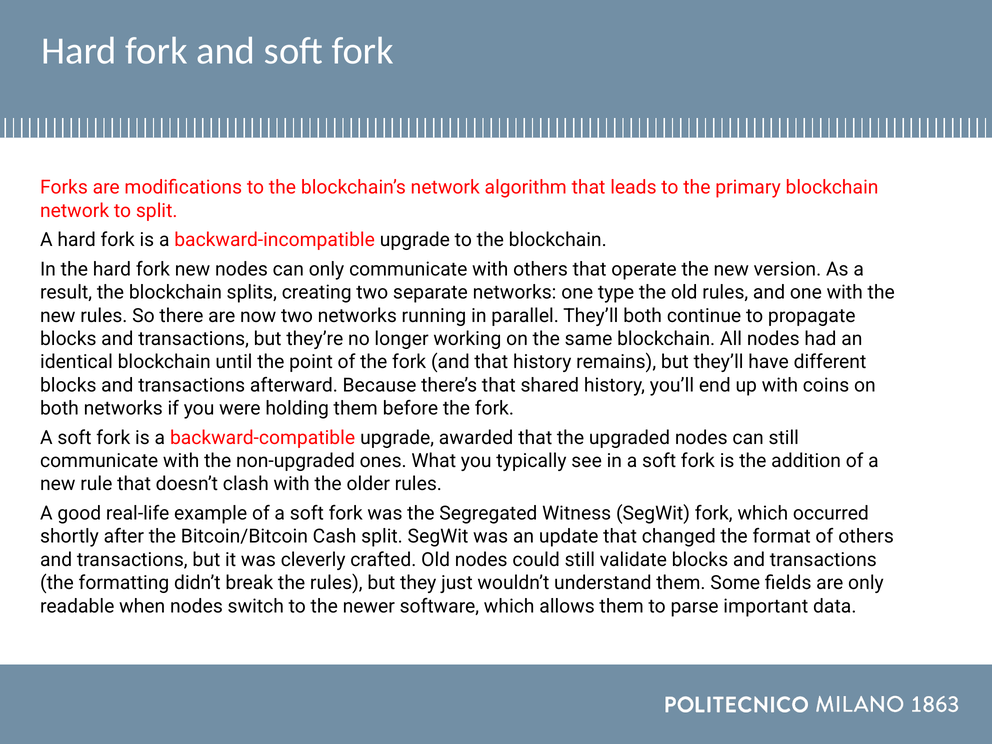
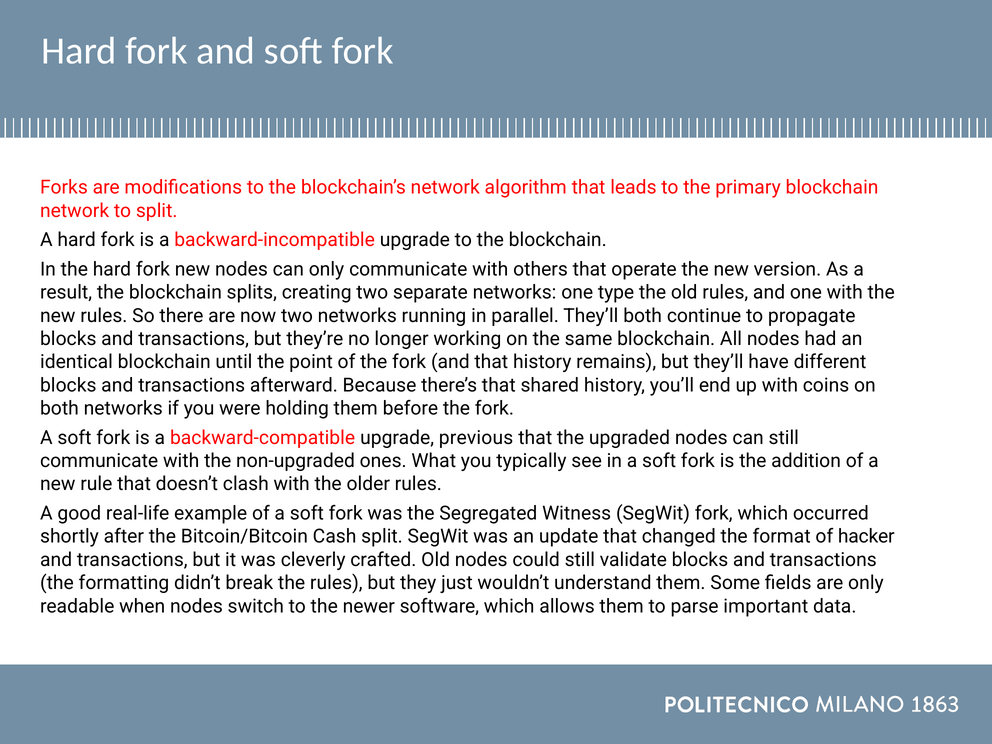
awarded: awarded -> previous
of others: others -> hacker
